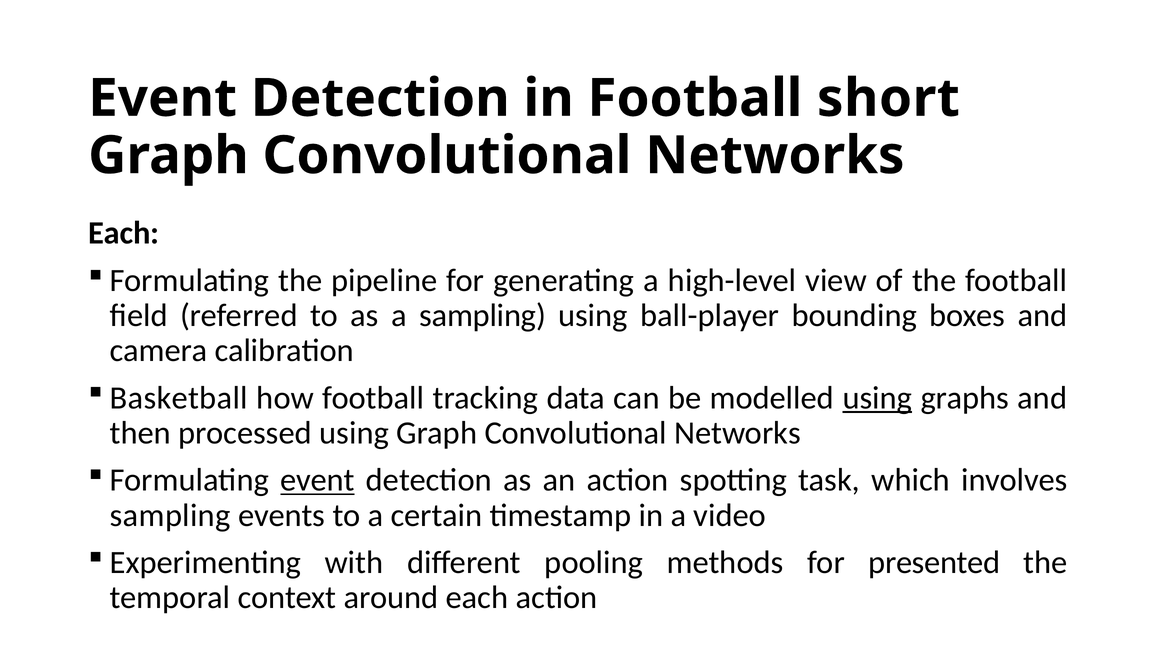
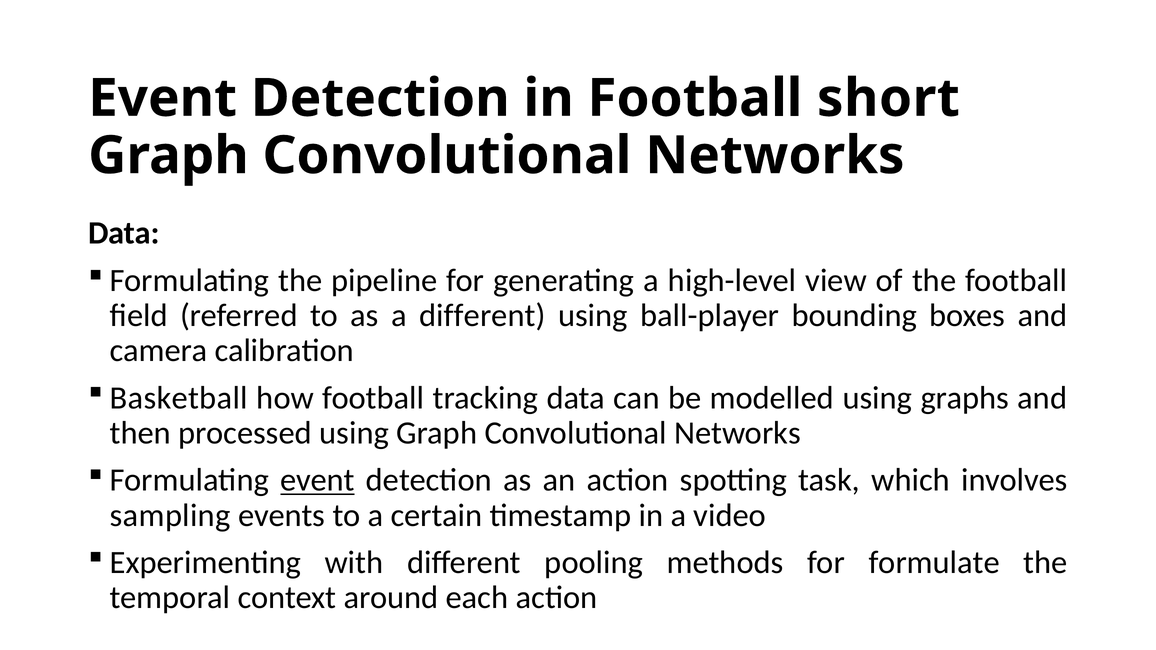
Each at (124, 233): Each -> Data
a sampling: sampling -> different
using at (877, 398) underline: present -> none
presented: presented -> formulate
